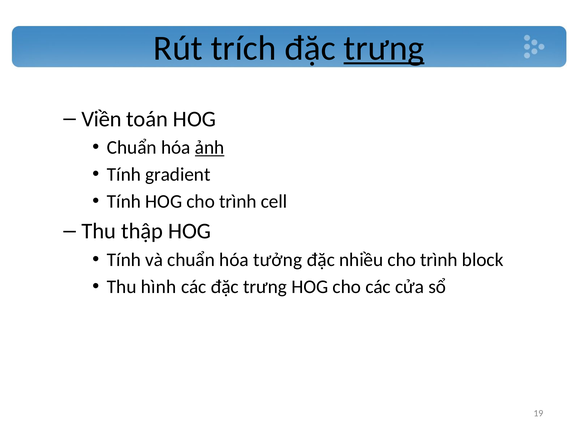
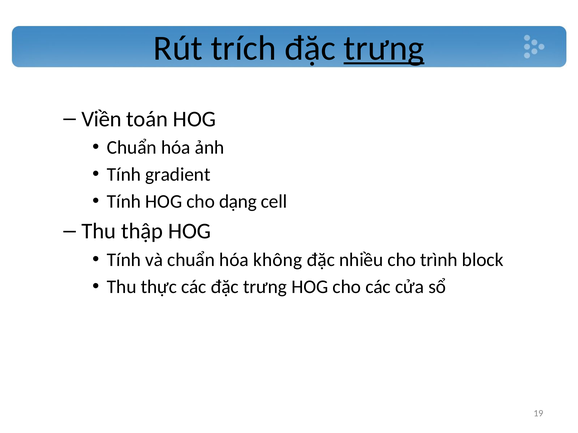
ảnh underline: present -> none
HOG cho trình: trình -> dạng
tưởng: tưởng -> không
hình: hình -> thực
